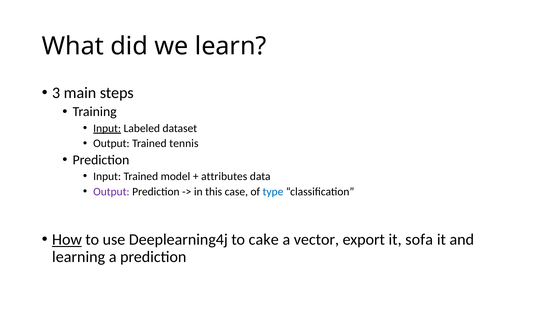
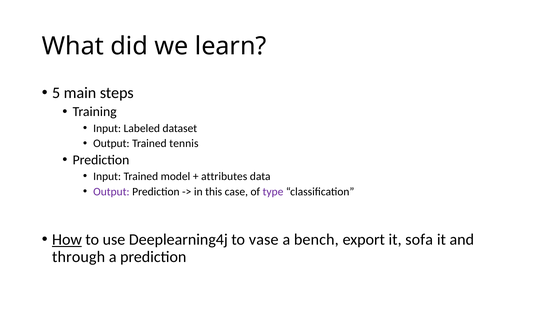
3: 3 -> 5
Input at (107, 128) underline: present -> none
type colour: blue -> purple
cake: cake -> vase
vector: vector -> bench
learning: learning -> through
